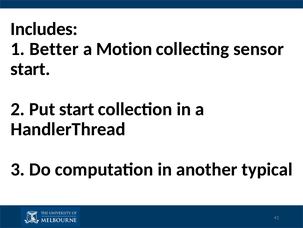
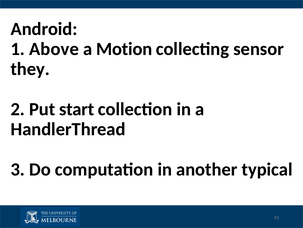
Includes: Includes -> Android
Better: Better -> Above
start at (30, 69): start -> they
